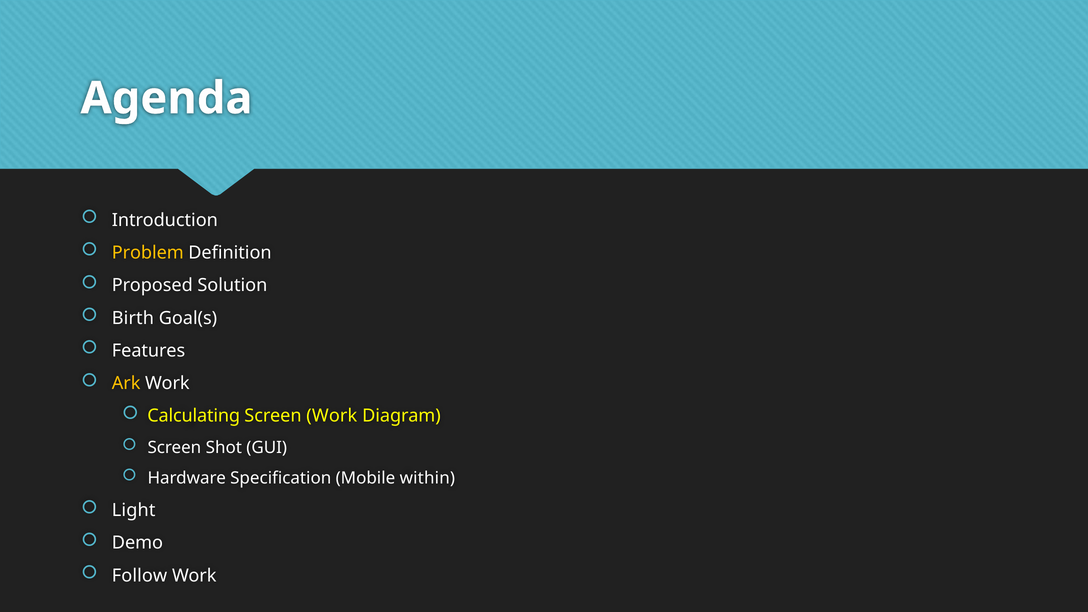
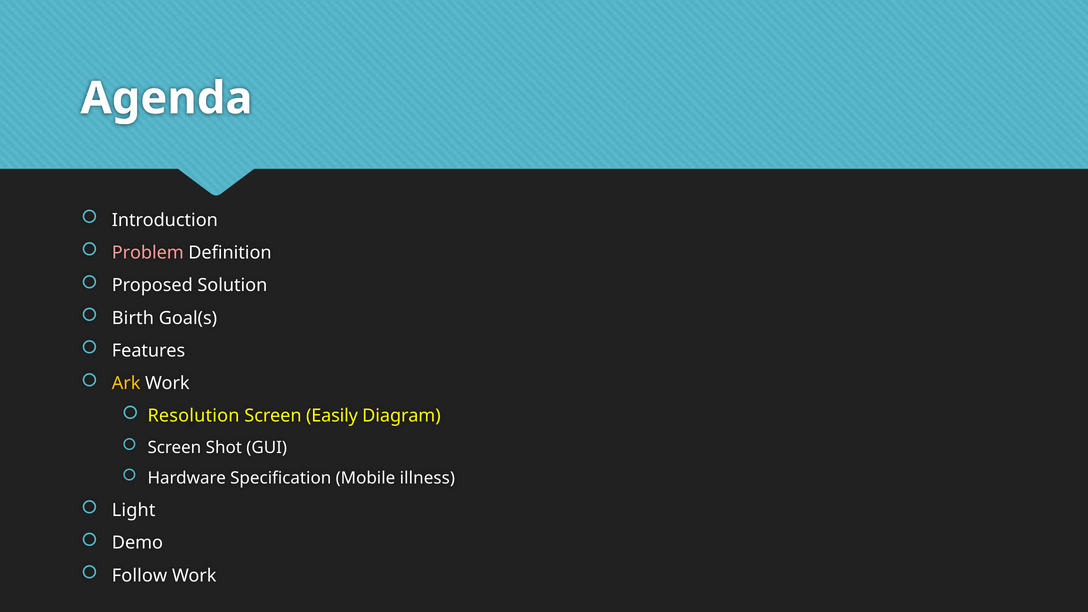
Problem colour: yellow -> pink
Calculating: Calculating -> Resolution
Screen Work: Work -> Easily
within: within -> illness
